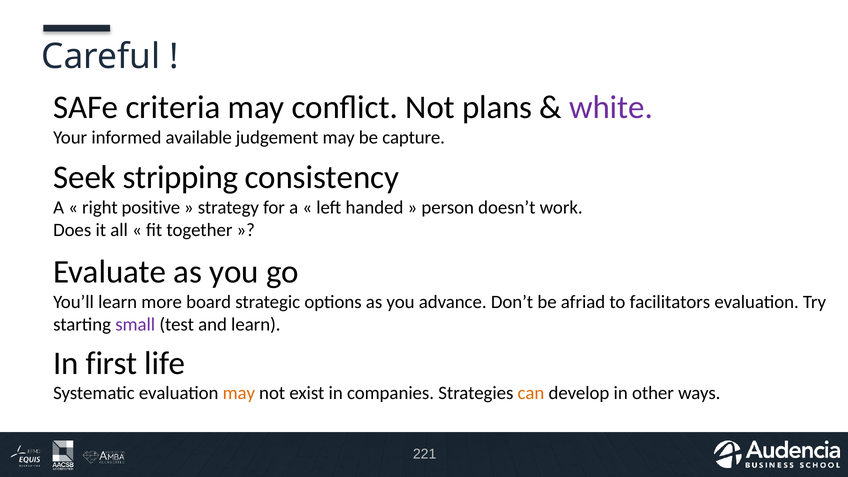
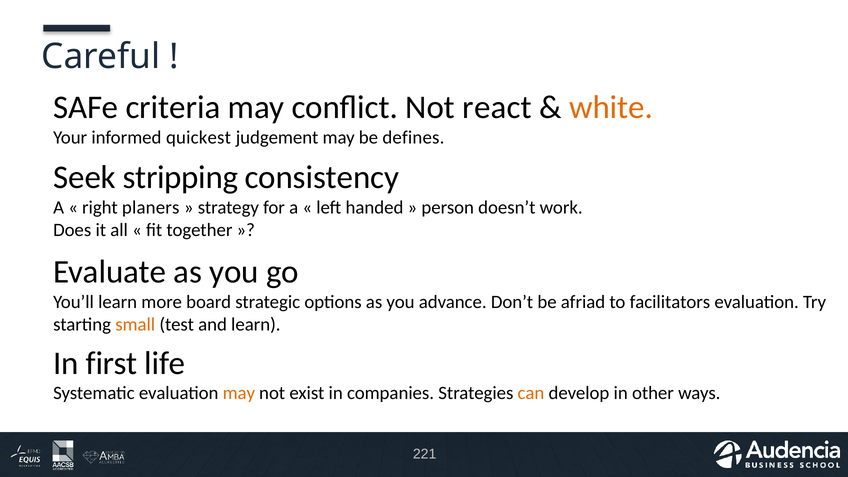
plans: plans -> react
white colour: purple -> orange
available: available -> quickest
capture: capture -> defines
positive: positive -> planers
small colour: purple -> orange
